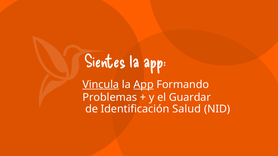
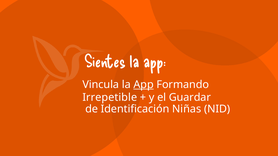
Vincula underline: present -> none
Problemas: Problemas -> Irrepetible
Salud: Salud -> Niñas
